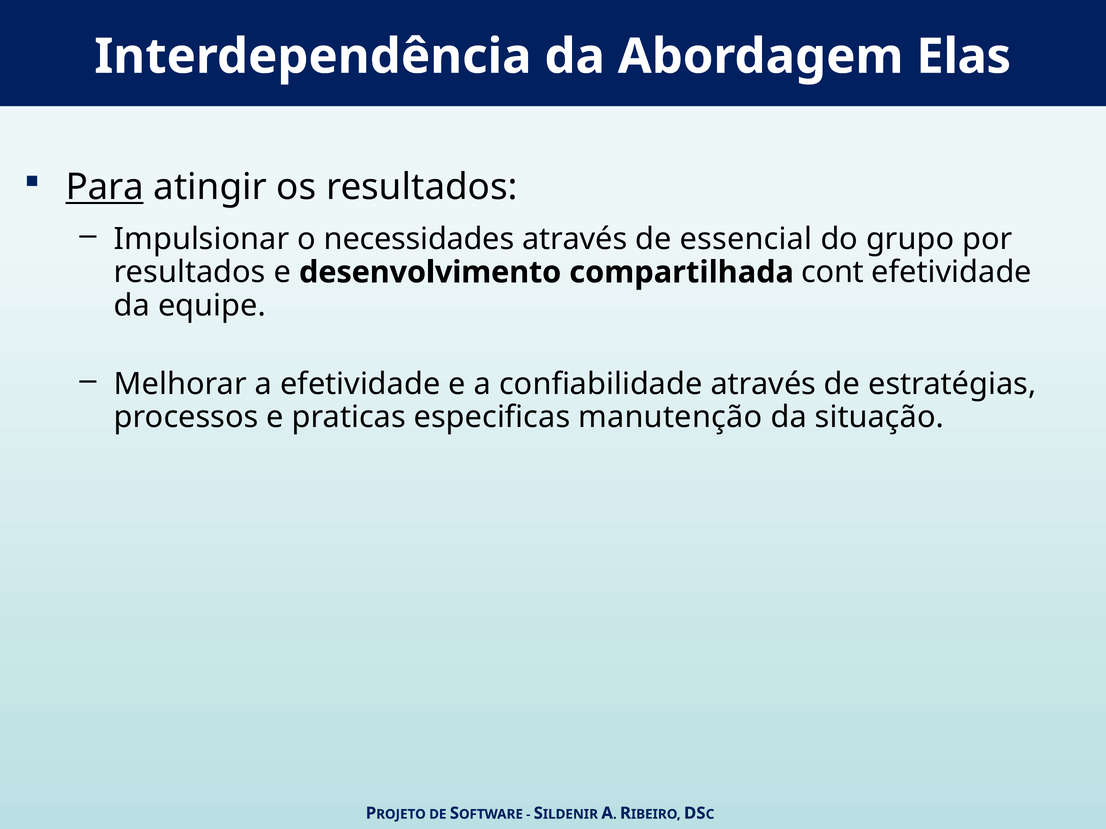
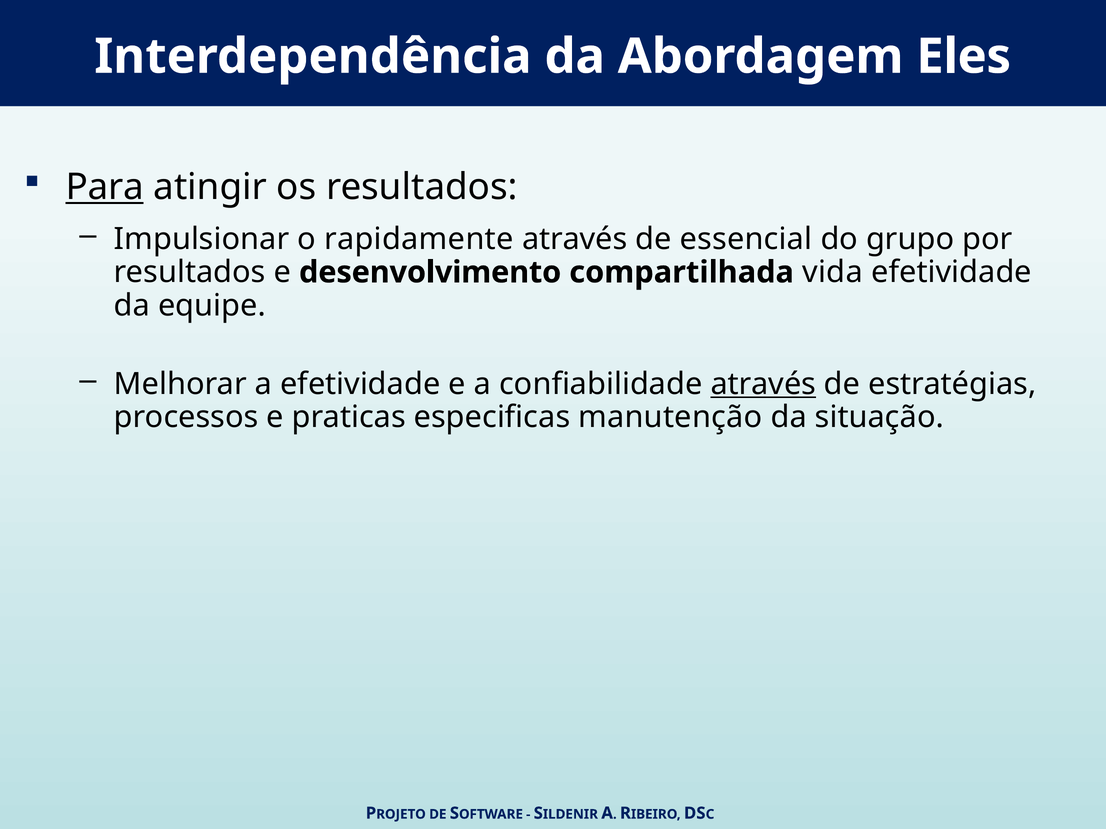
Elas: Elas -> Eles
necessidades: necessidades -> rapidamente
cont: cont -> vida
através at (763, 384) underline: none -> present
